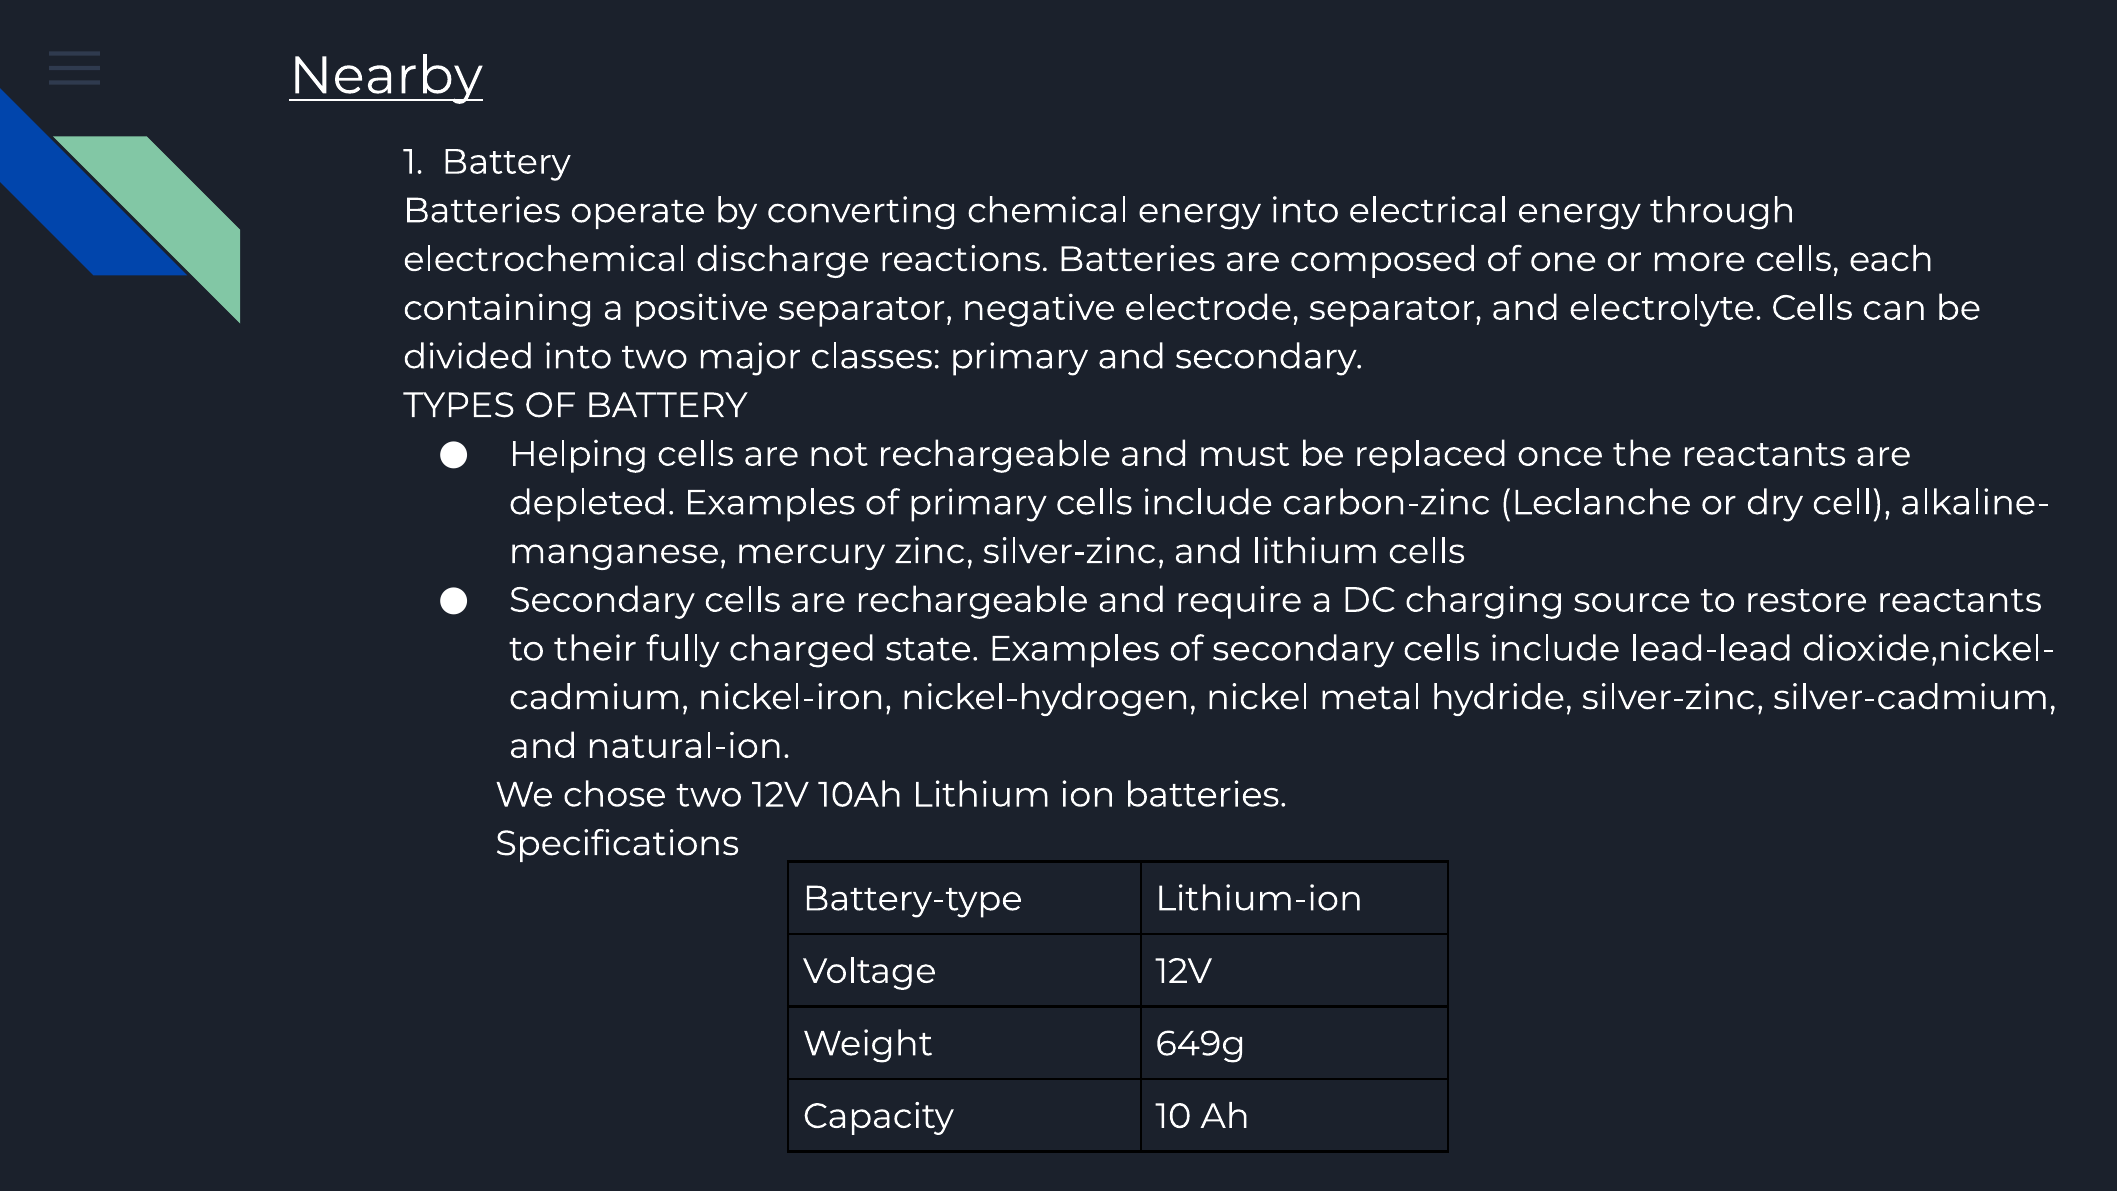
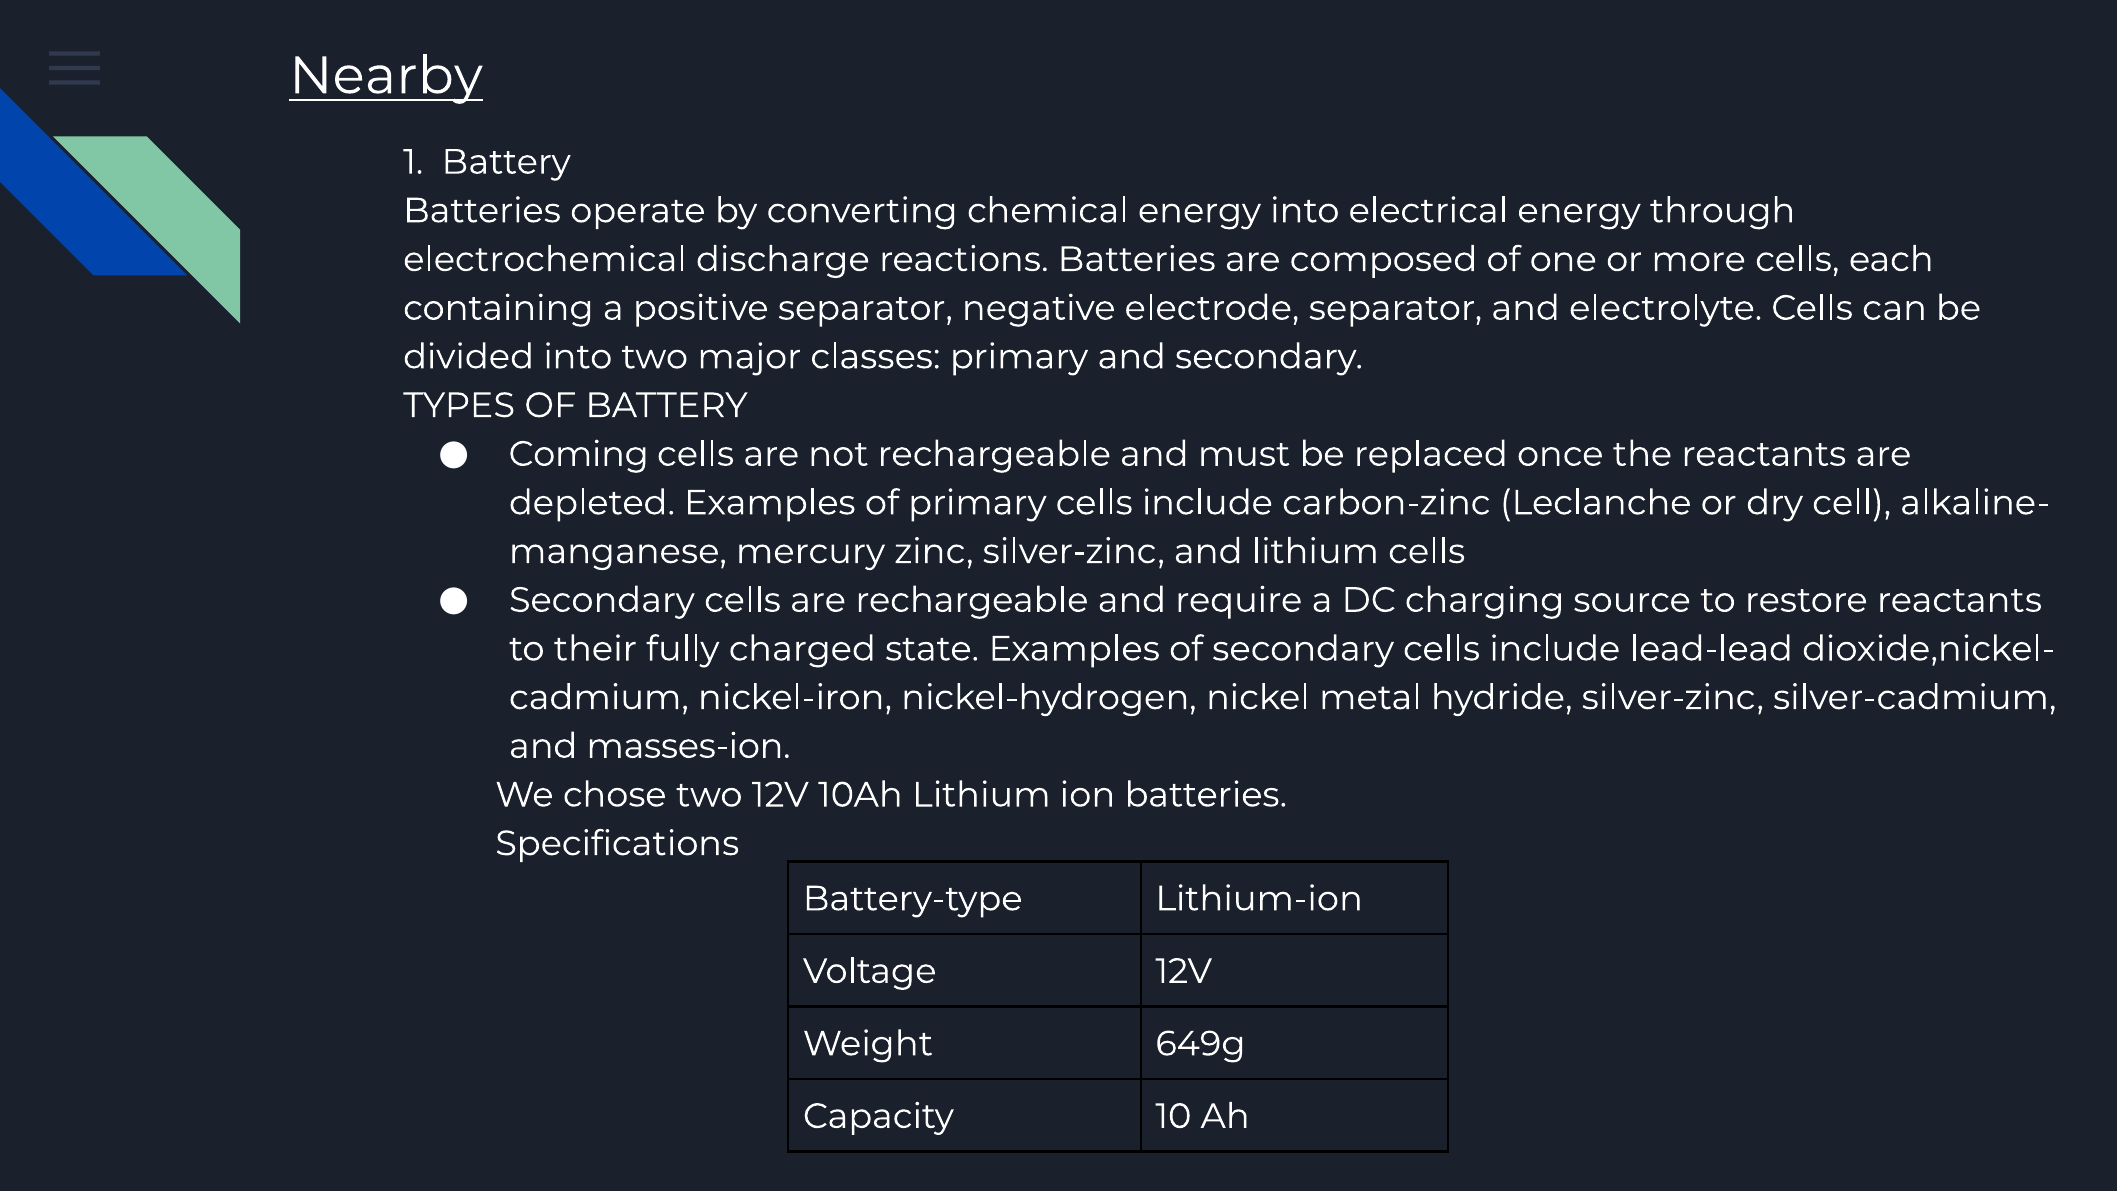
Helping: Helping -> Coming
natural-ion: natural-ion -> masses-ion
